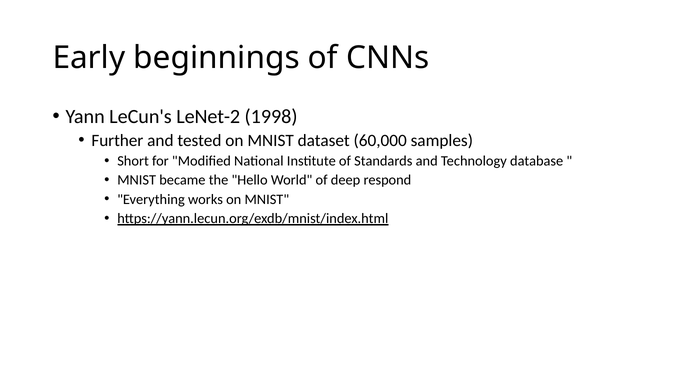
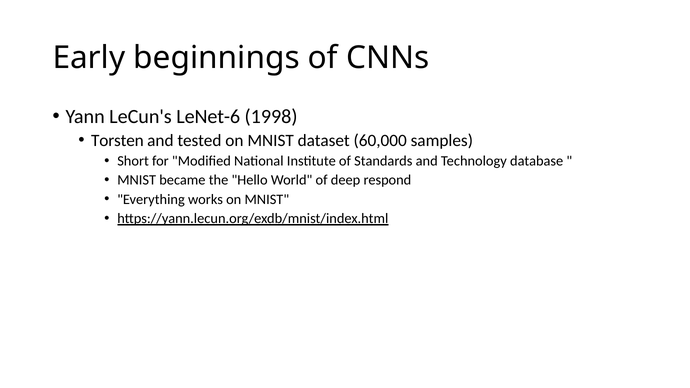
LeNet-2: LeNet-2 -> LeNet-6
Further: Further -> Torsten
